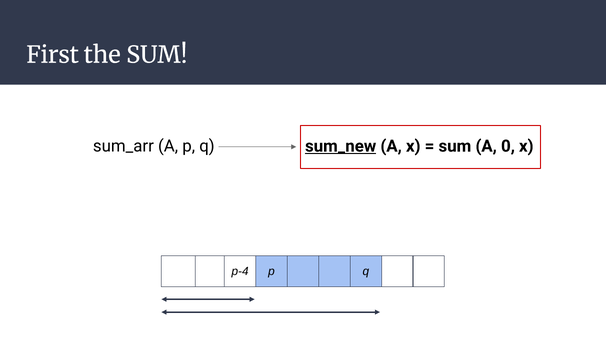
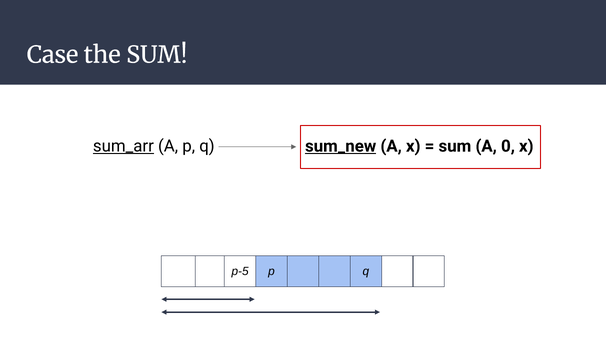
First: First -> Case
sum_arr underline: none -> present
p-4: p-4 -> p-5
